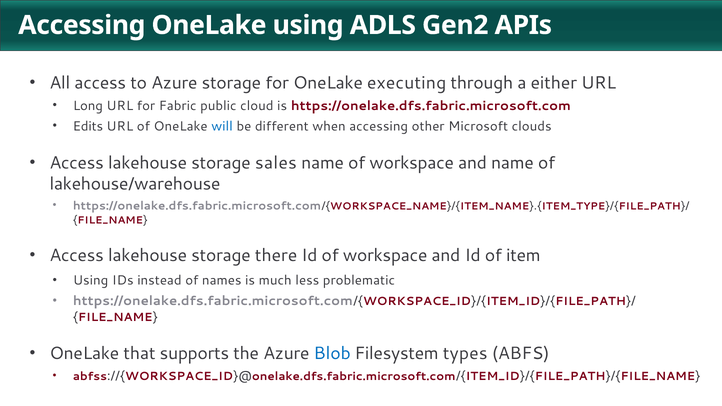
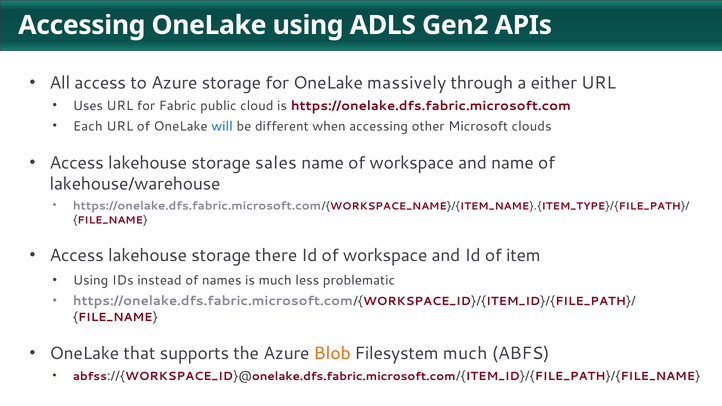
executing: executing -> massively
Long: Long -> Uses
Edits: Edits -> Each
Blob colour: blue -> orange
Filesystem types: types -> much
